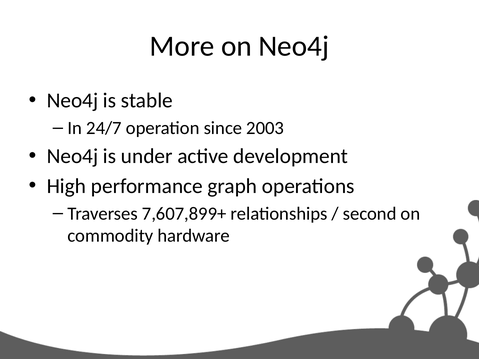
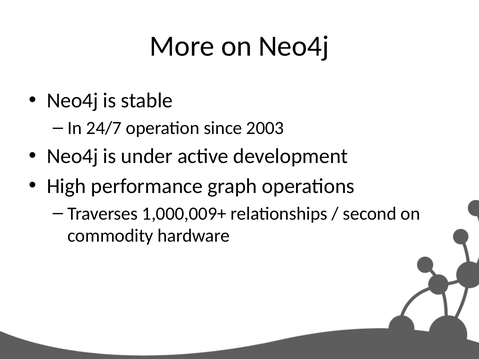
7,607,899+: 7,607,899+ -> 1,000,009+
